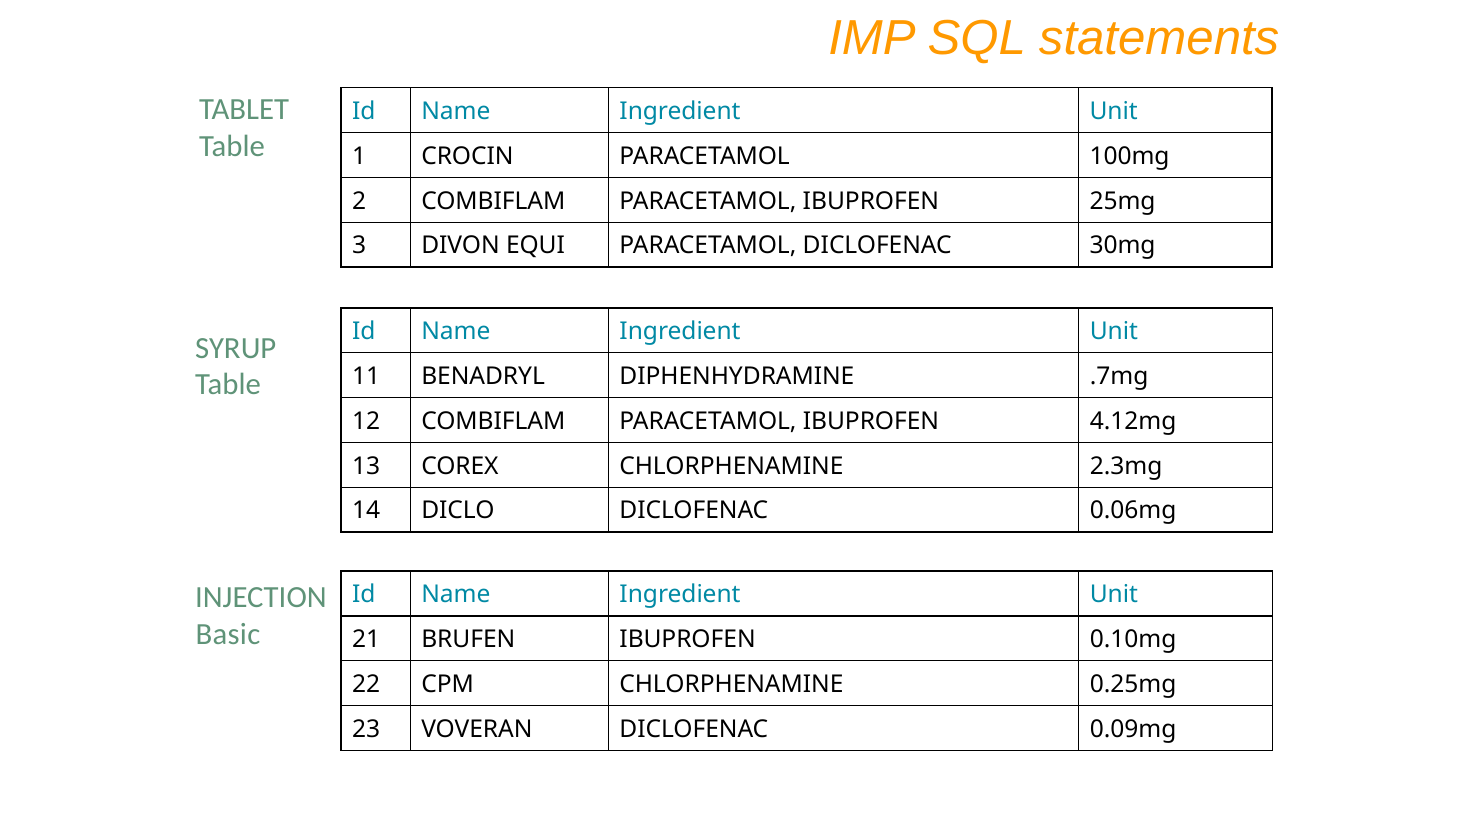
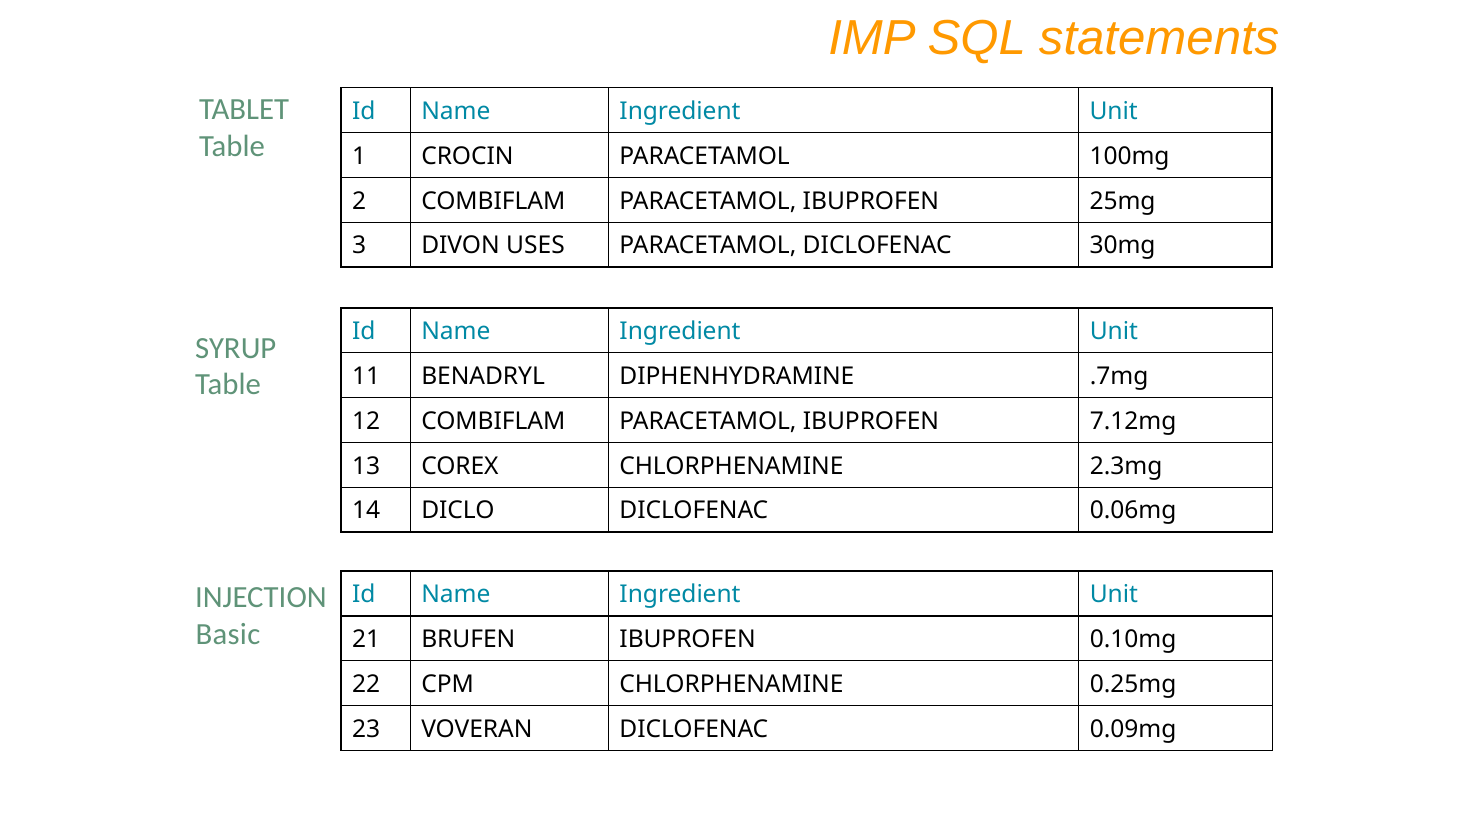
EQUI: EQUI -> USES
4.12mg: 4.12mg -> 7.12mg
